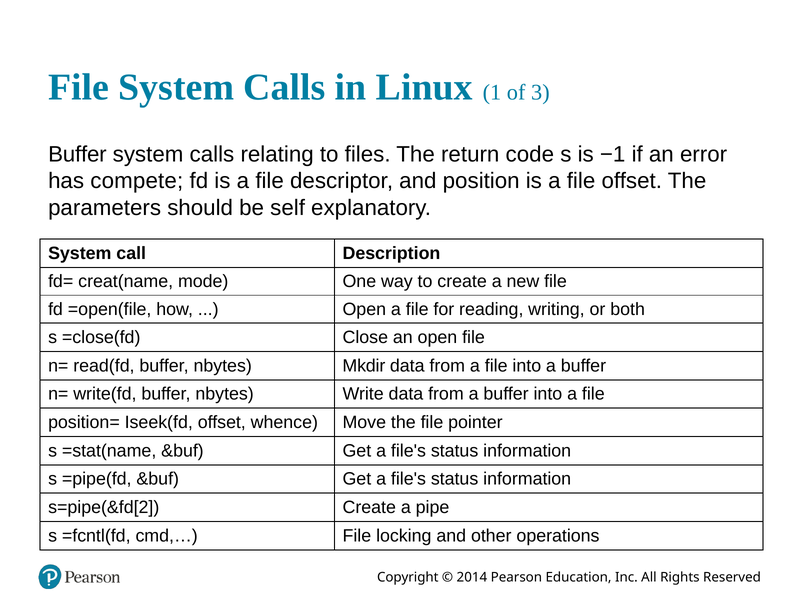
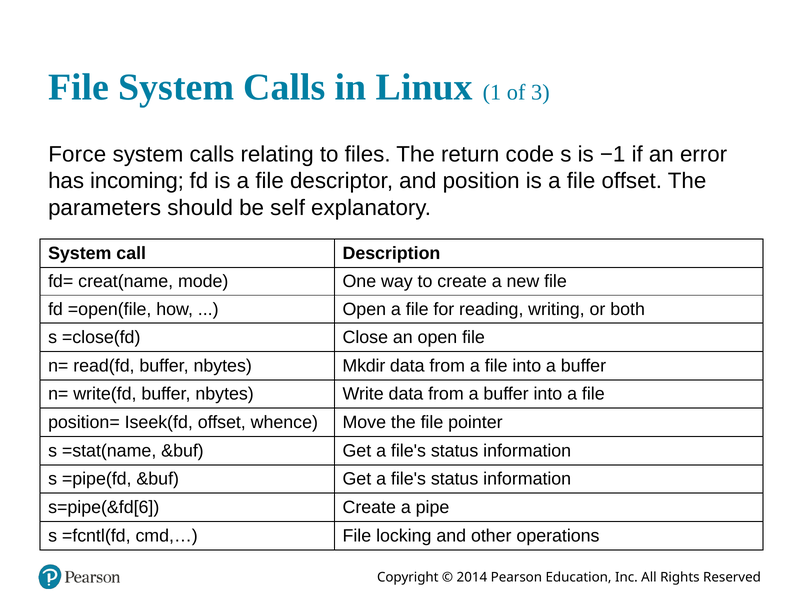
Buffer at (77, 154): Buffer -> Force
compete: compete -> incoming
s=pipe(&fd[2: s=pipe(&fd[2 -> s=pipe(&fd[6
